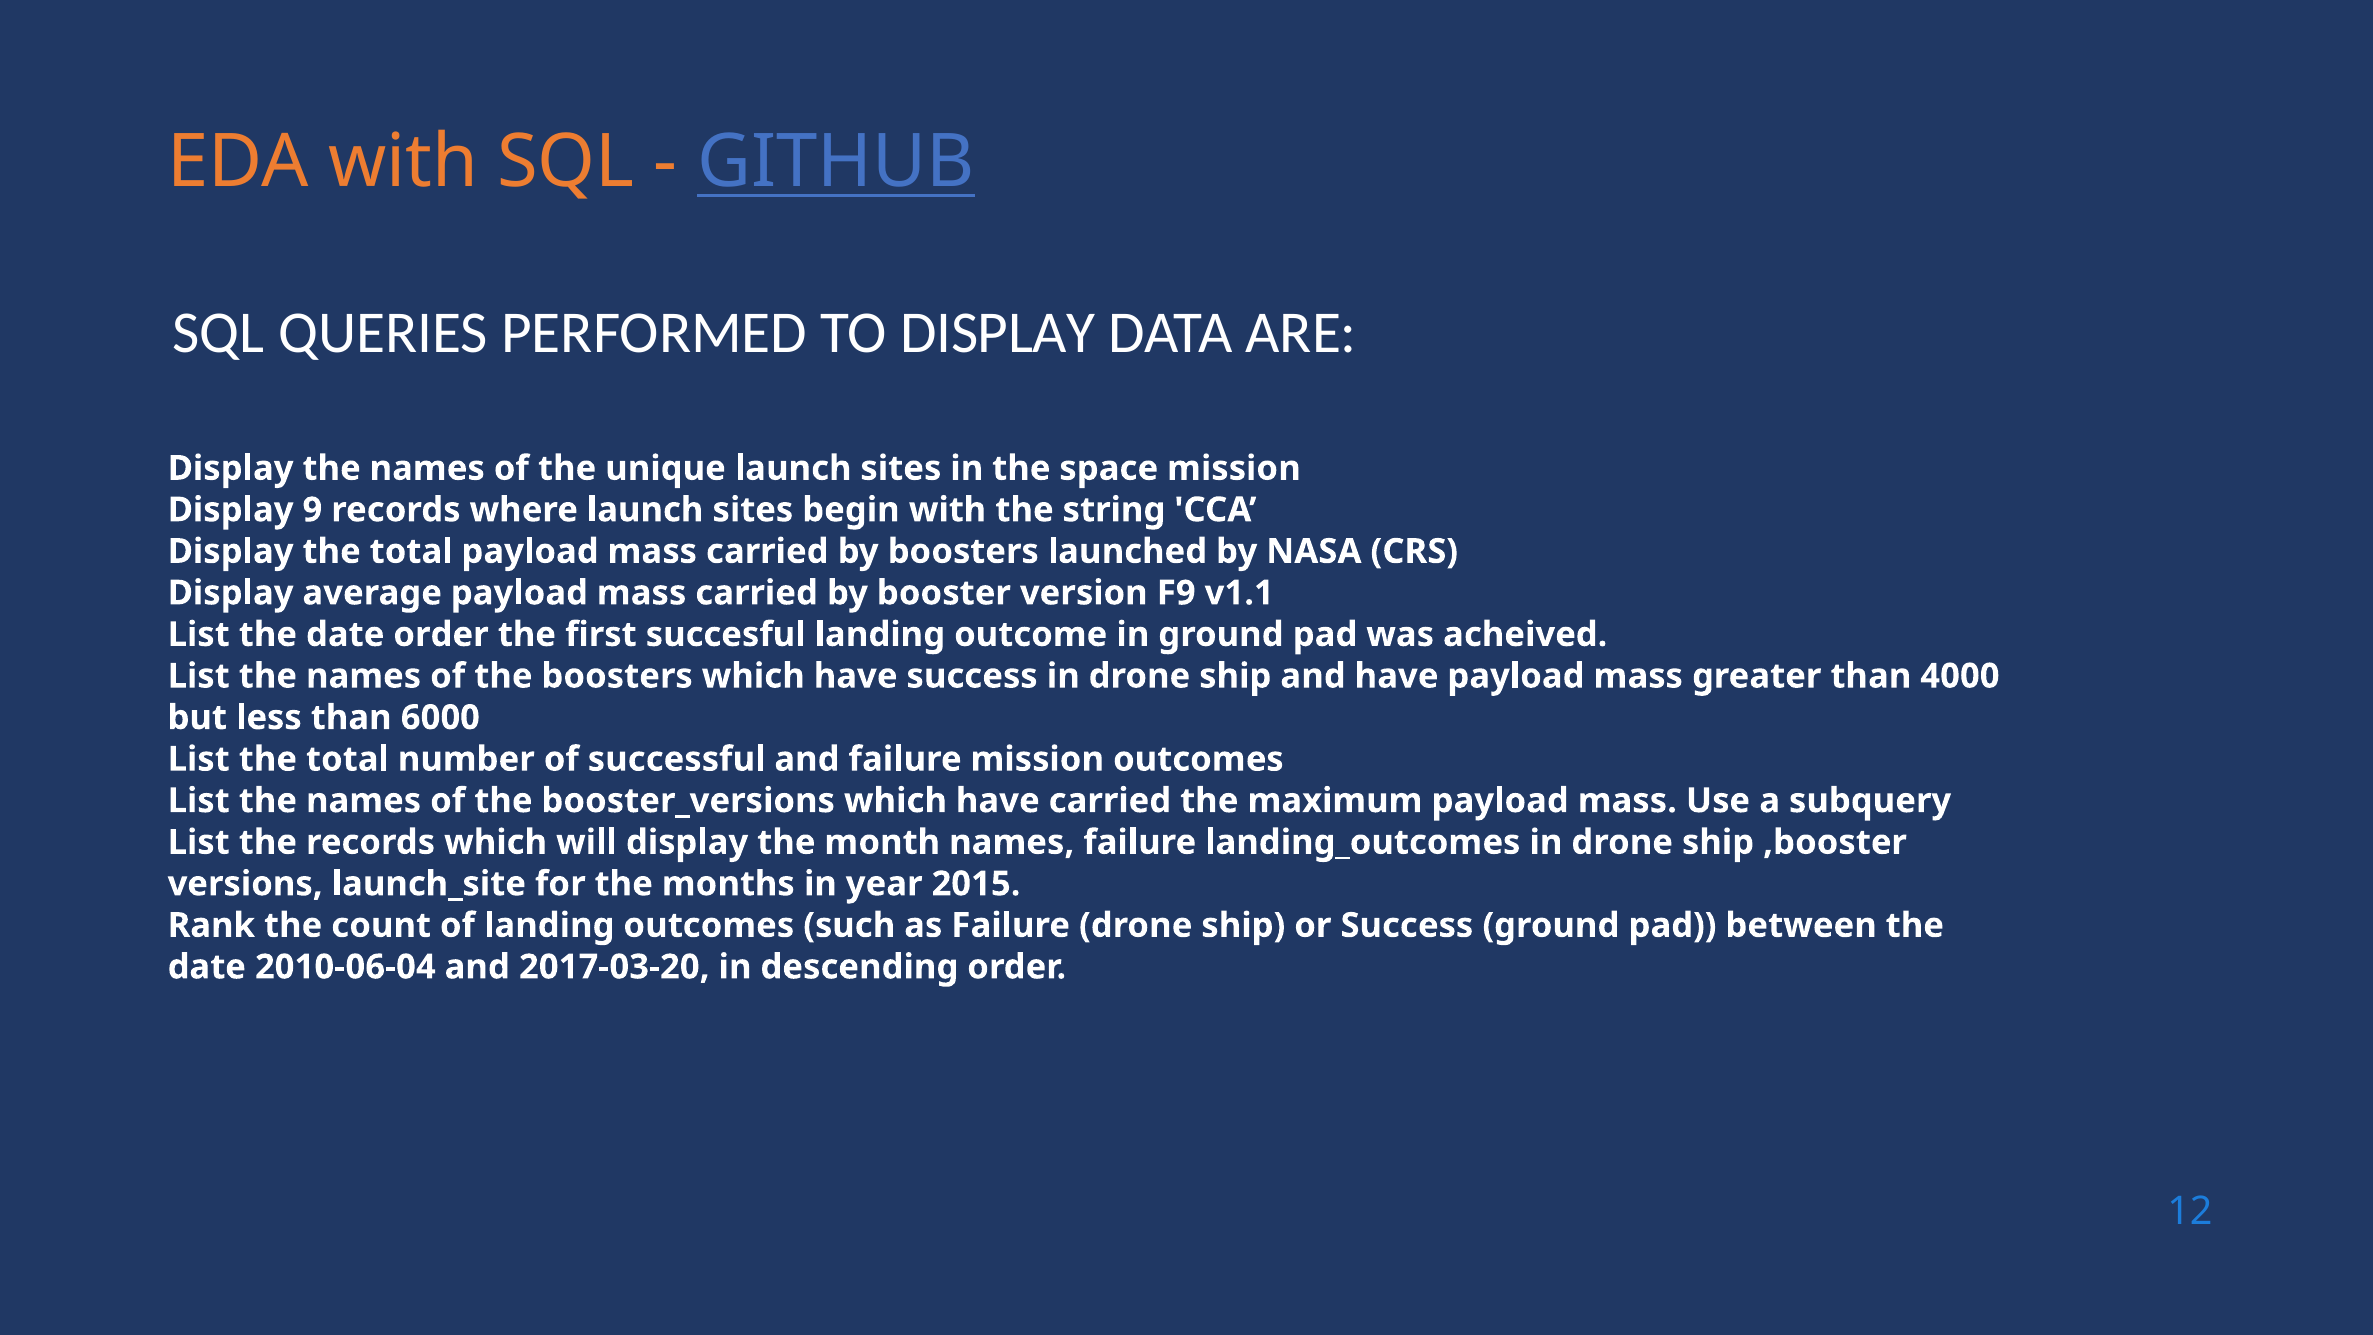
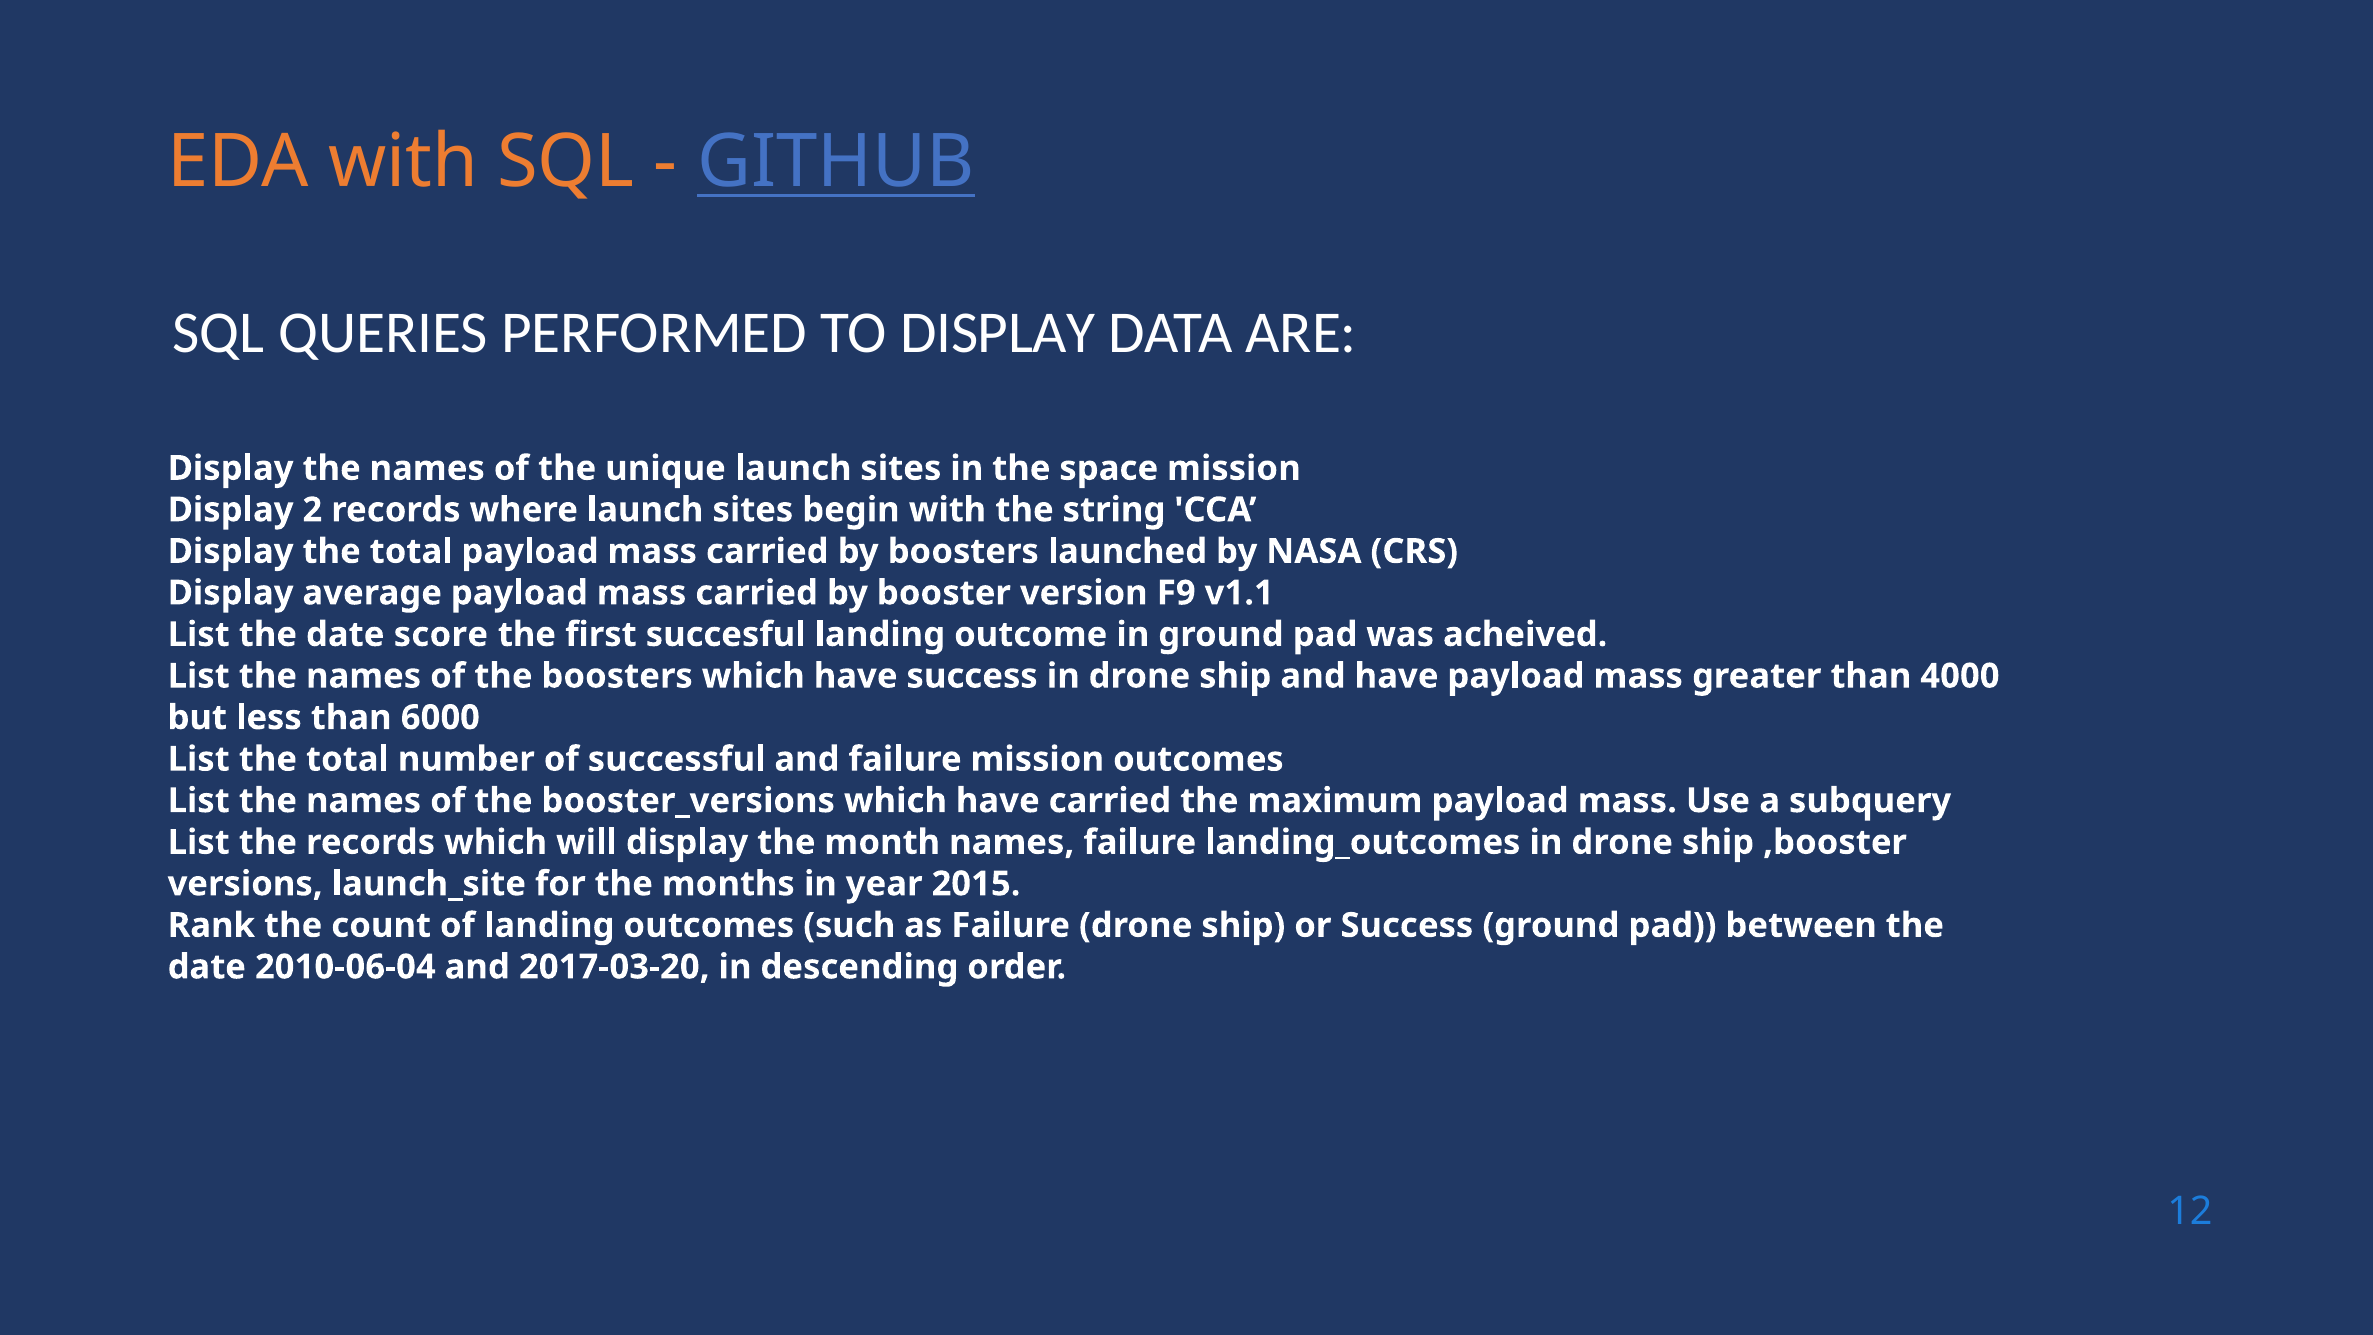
9: 9 -> 2
date order: order -> score
